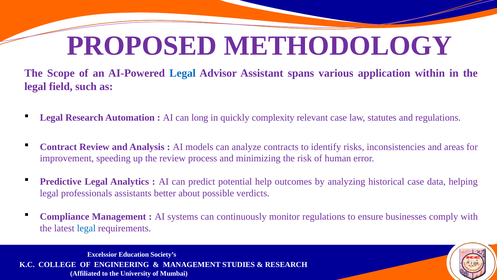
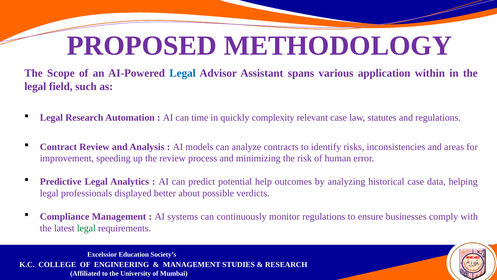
long: long -> time
assistants: assistants -> displayed
legal at (86, 228) colour: blue -> green
